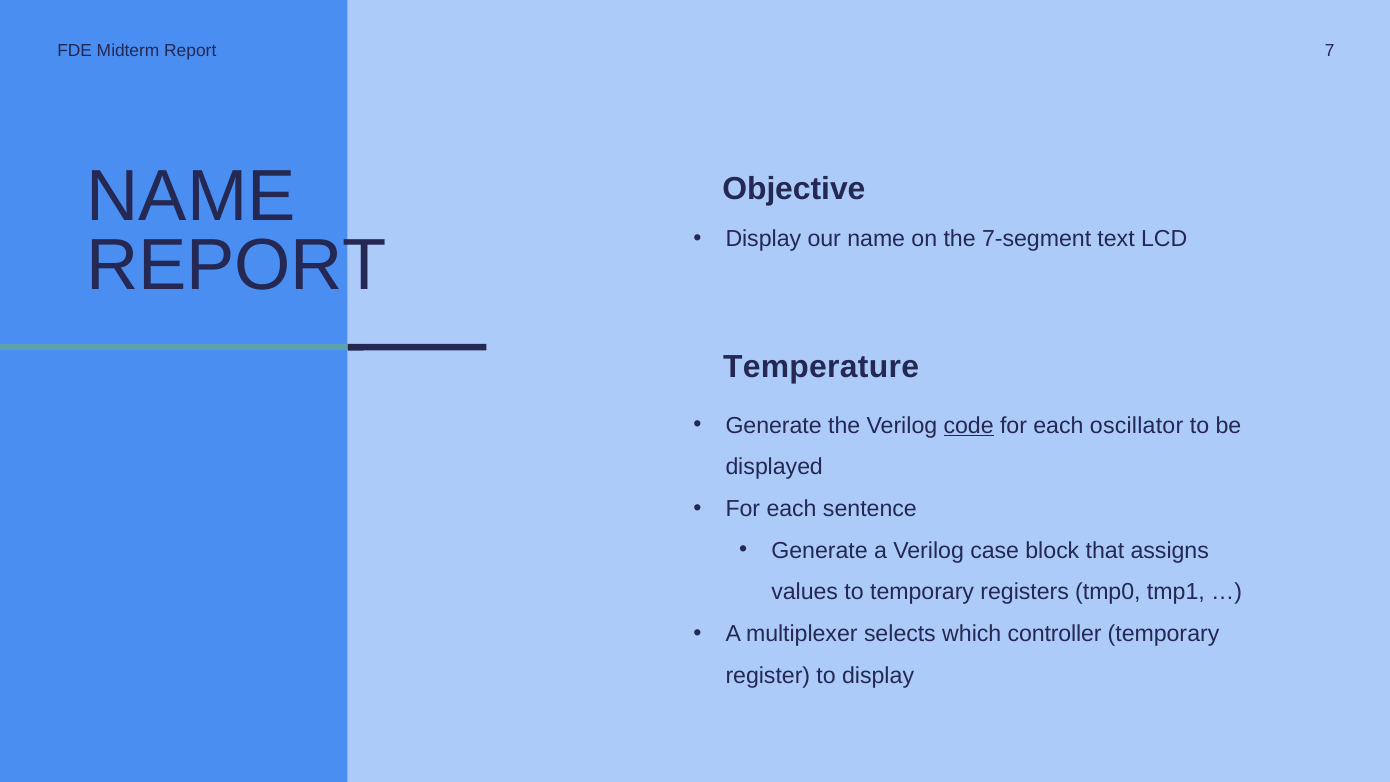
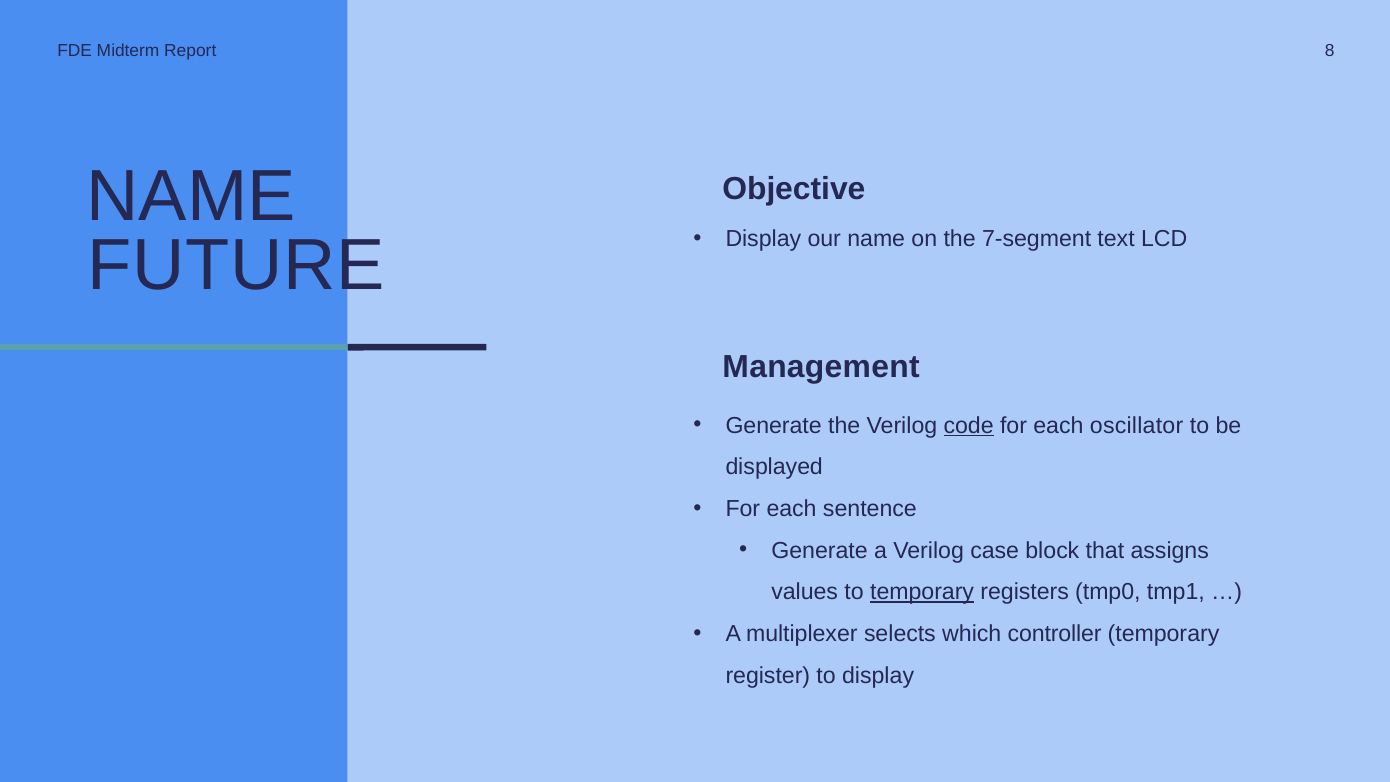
7: 7 -> 8
REPORT at (237, 266): REPORT -> FUTURE
Temperature: Temperature -> Management
temporary at (922, 592) underline: none -> present
